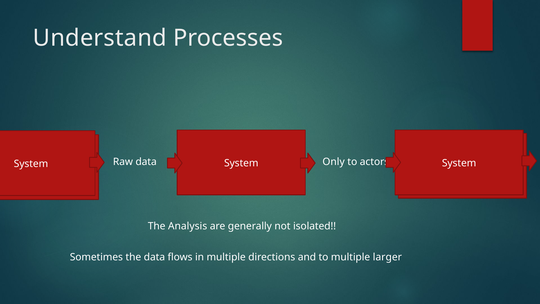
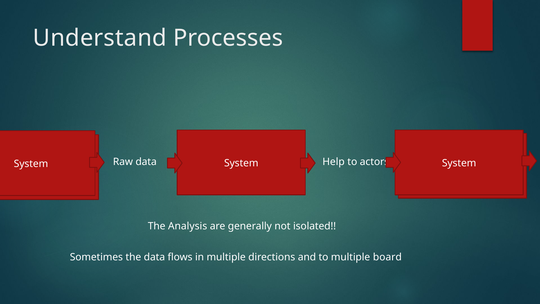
Only: Only -> Help
larger: larger -> board
